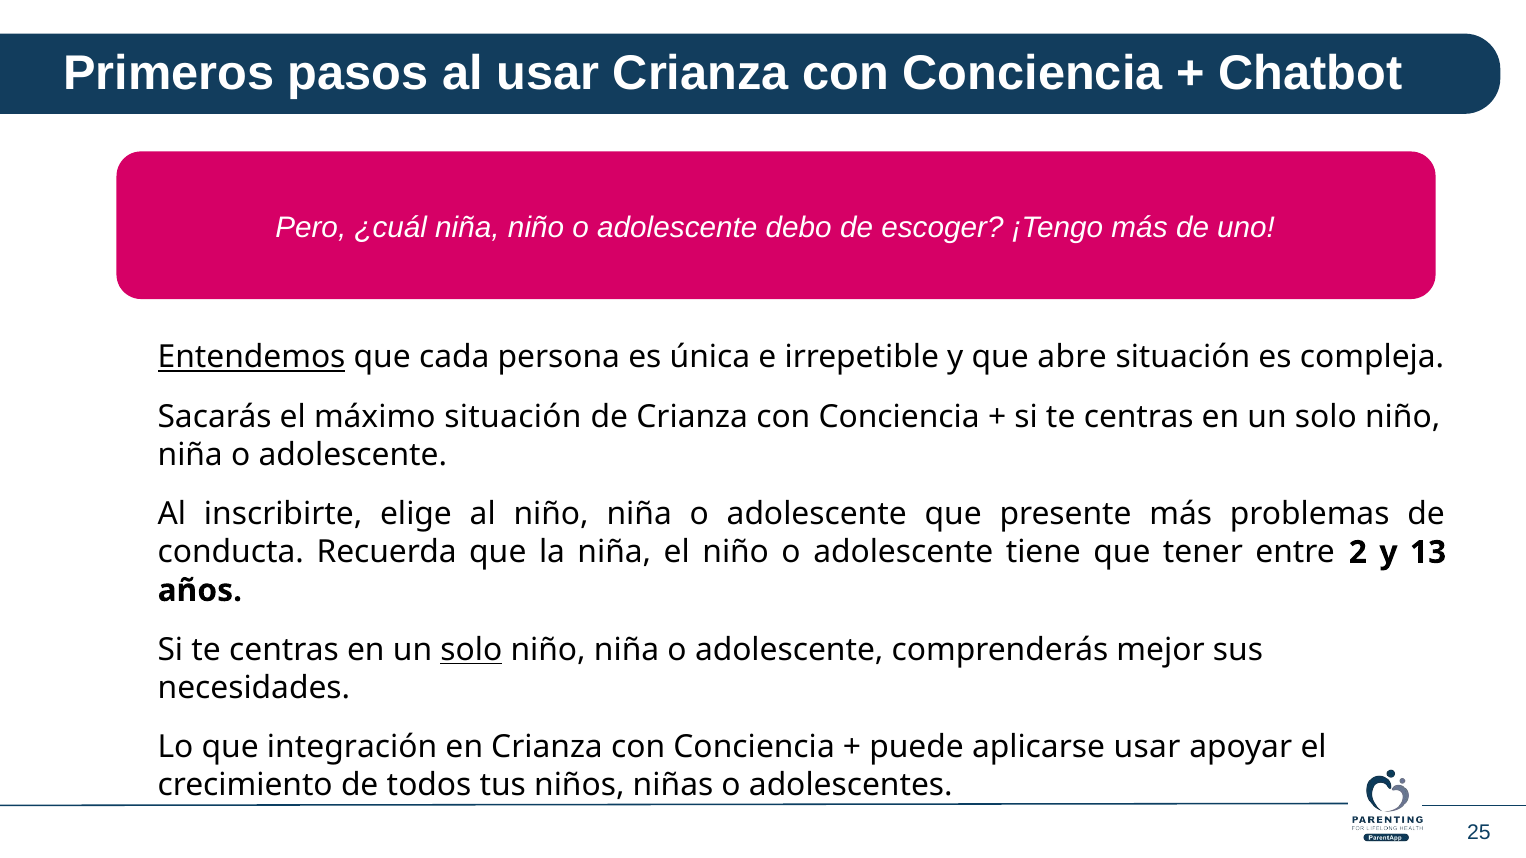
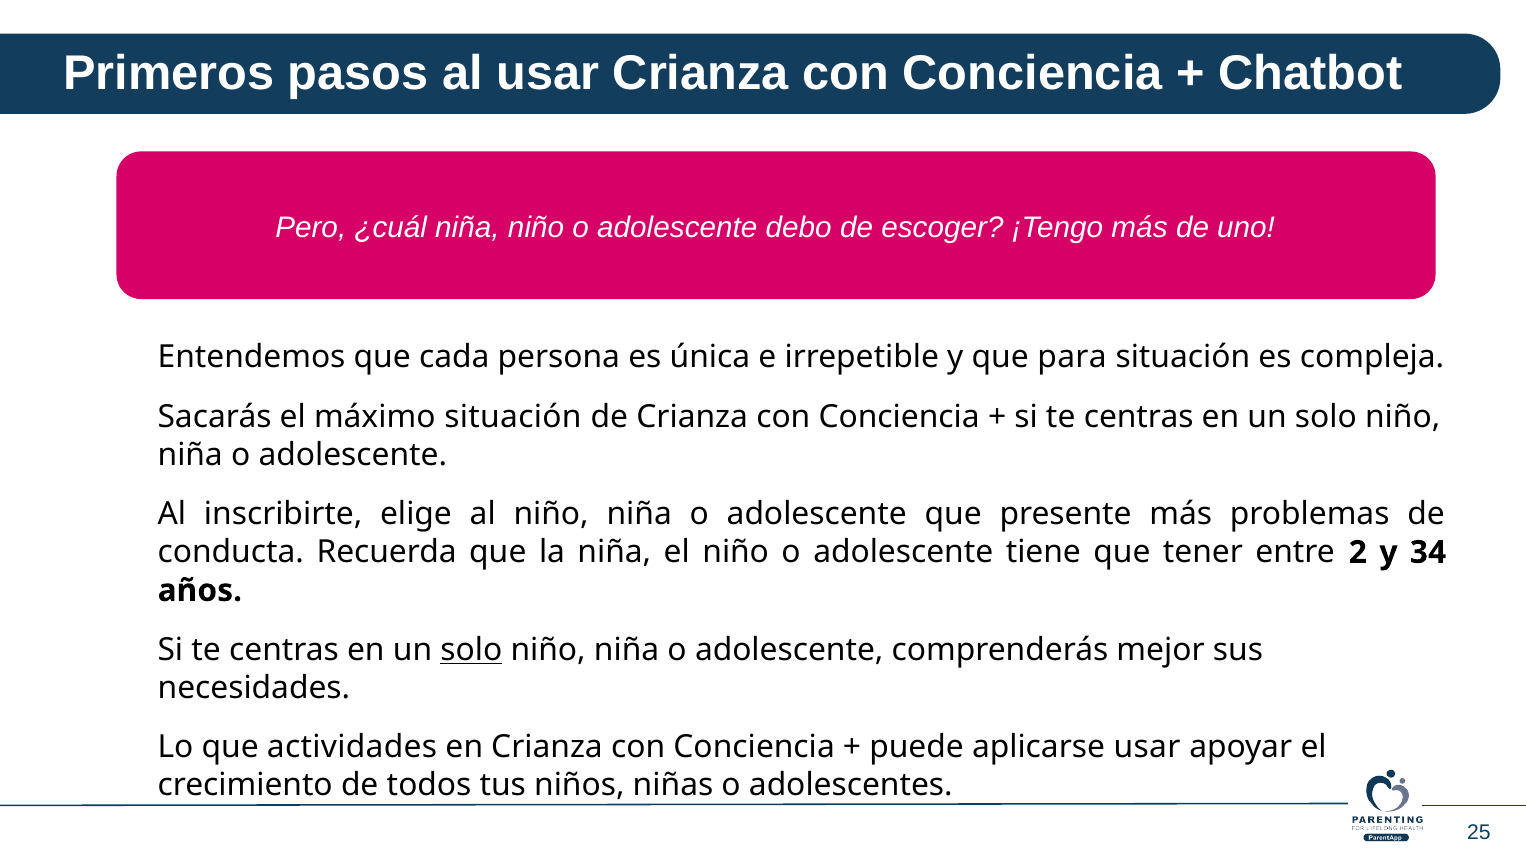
Entendemos underline: present -> none
abre: abre -> para
13: 13 -> 34
integración: integración -> actividades
